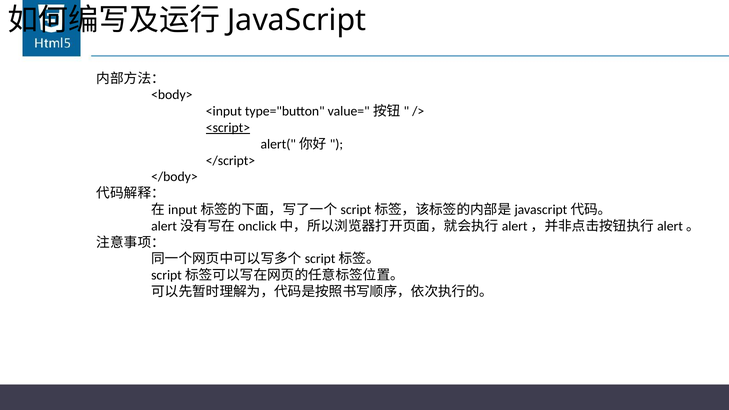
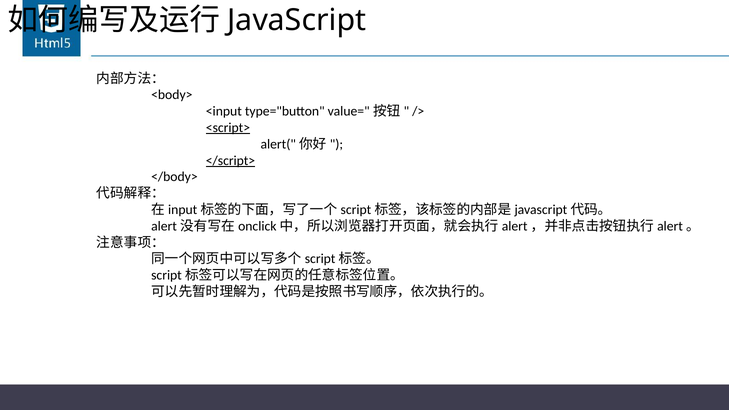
</script> underline: none -> present
